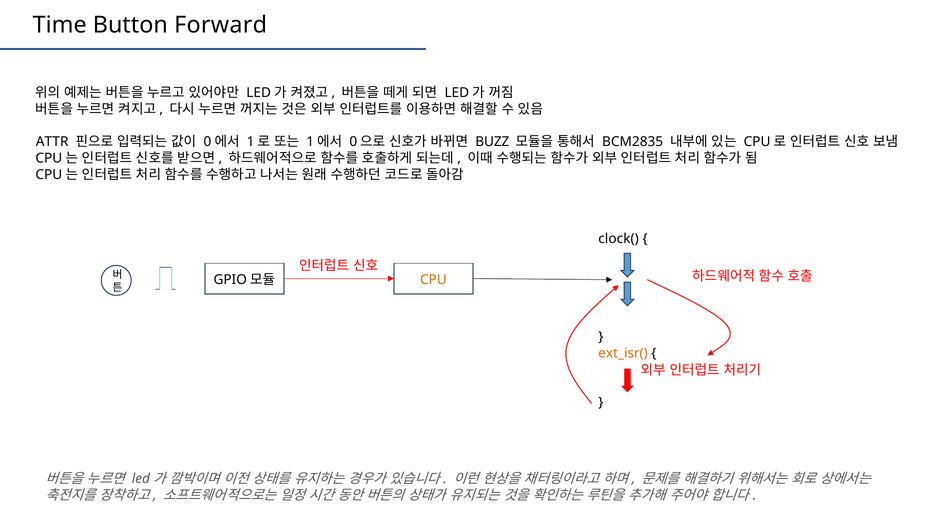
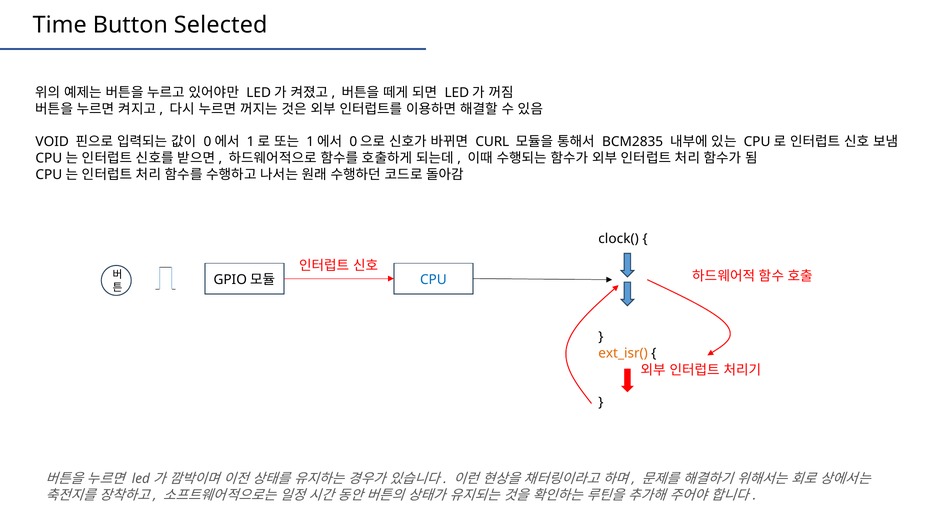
Forward: Forward -> Selected
ATTR: ATTR -> VOID
BUZZ: BUZZ -> CURL
CPU colour: orange -> blue
